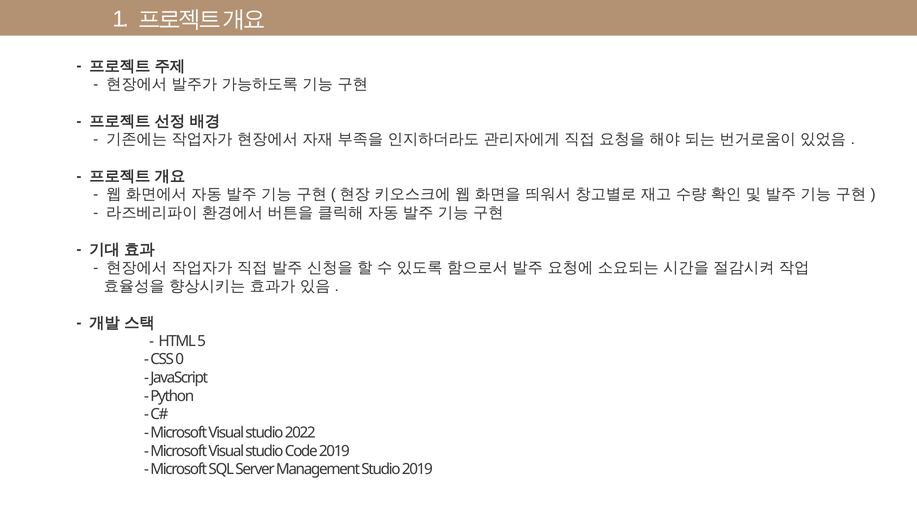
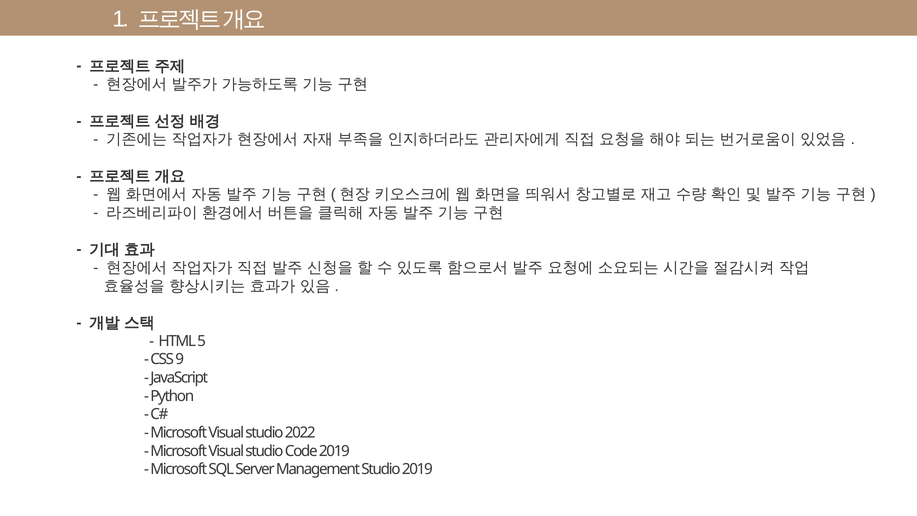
0: 0 -> 9
